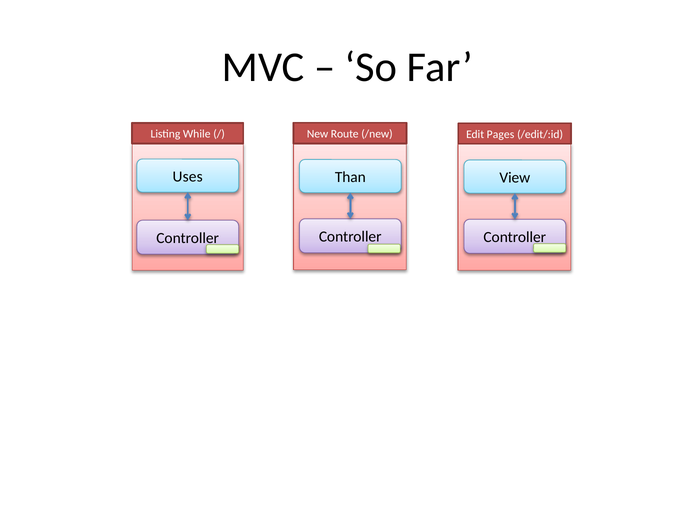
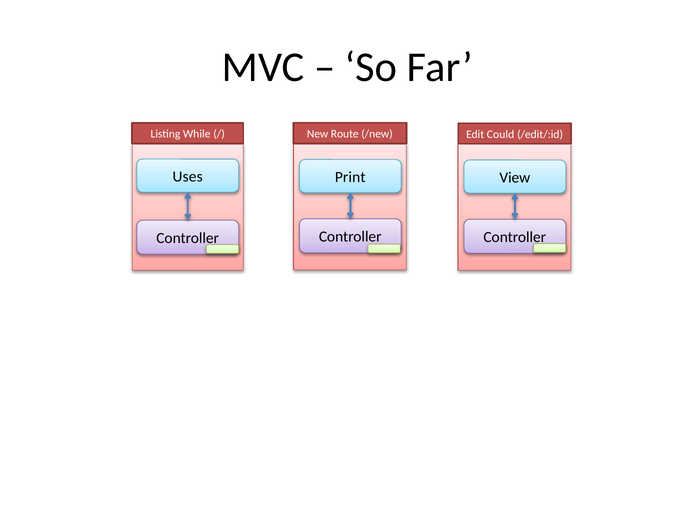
Pages: Pages -> Could
Than: Than -> Print
